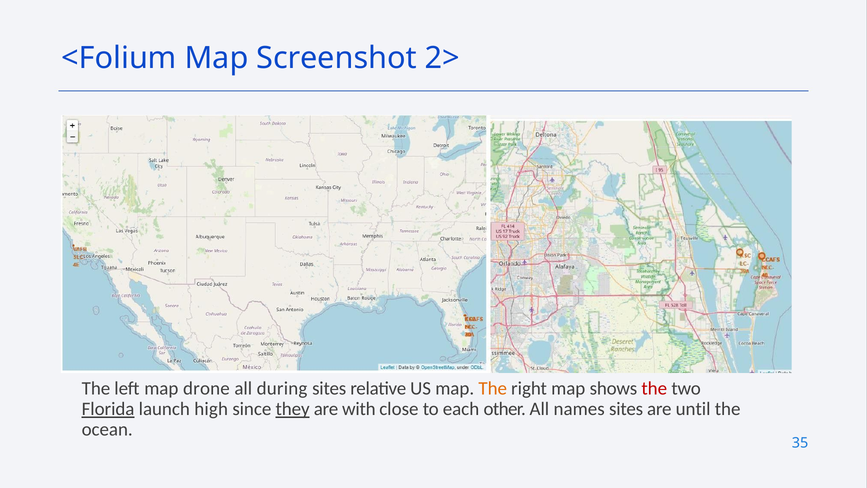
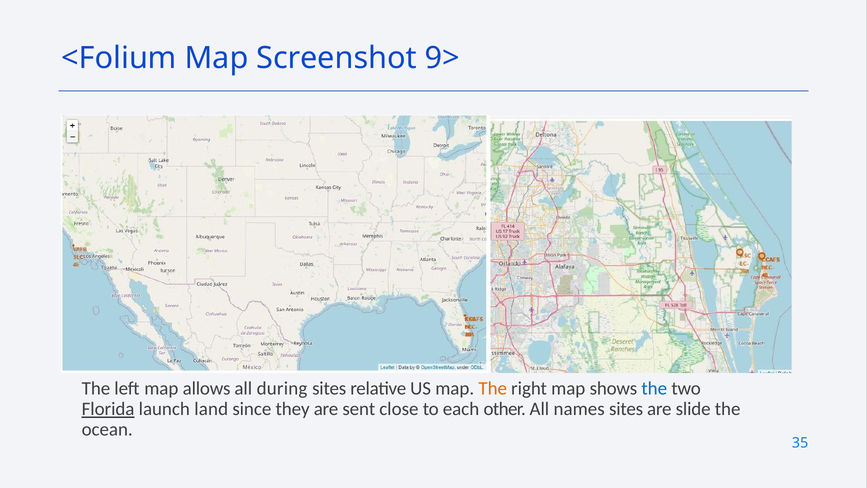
2>: 2> -> 9>
drone: drone -> allows
the at (654, 388) colour: red -> blue
high: high -> land
they underline: present -> none
with: with -> sent
until: until -> slide
